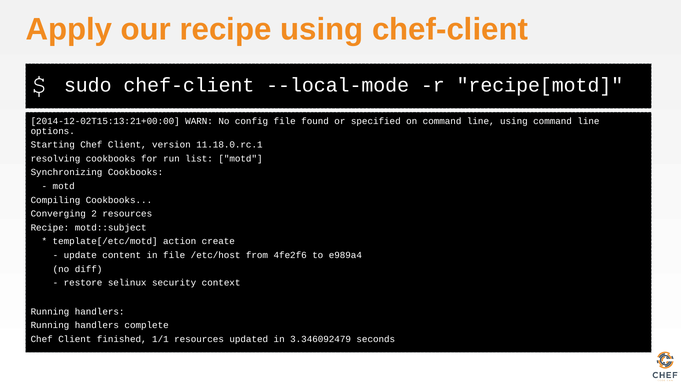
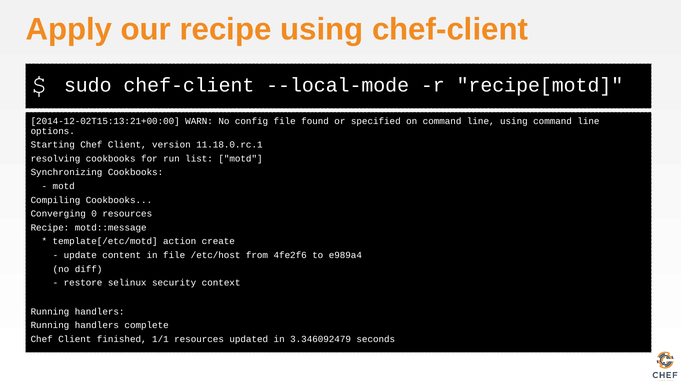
2: 2 -> 0
motd::subject: motd::subject -> motd::message
